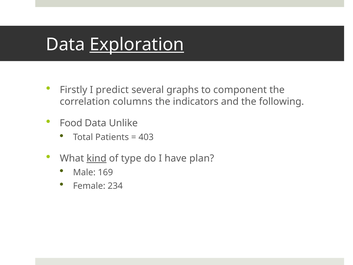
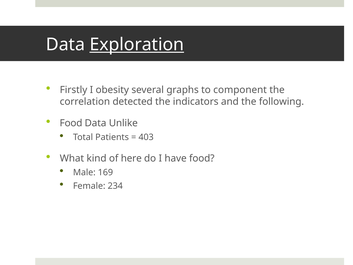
predict: predict -> obesity
columns: columns -> detected
kind underline: present -> none
type: type -> here
have plan: plan -> food
